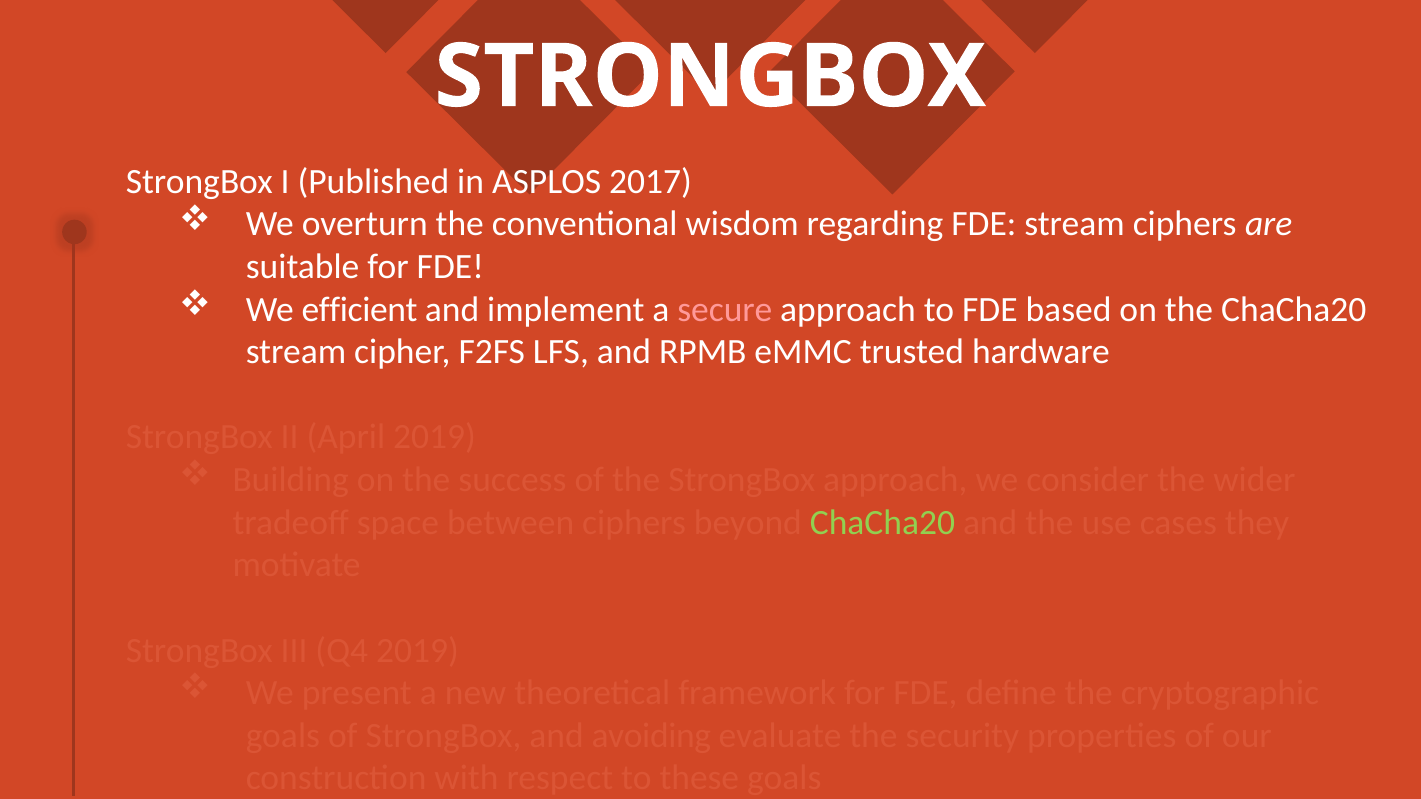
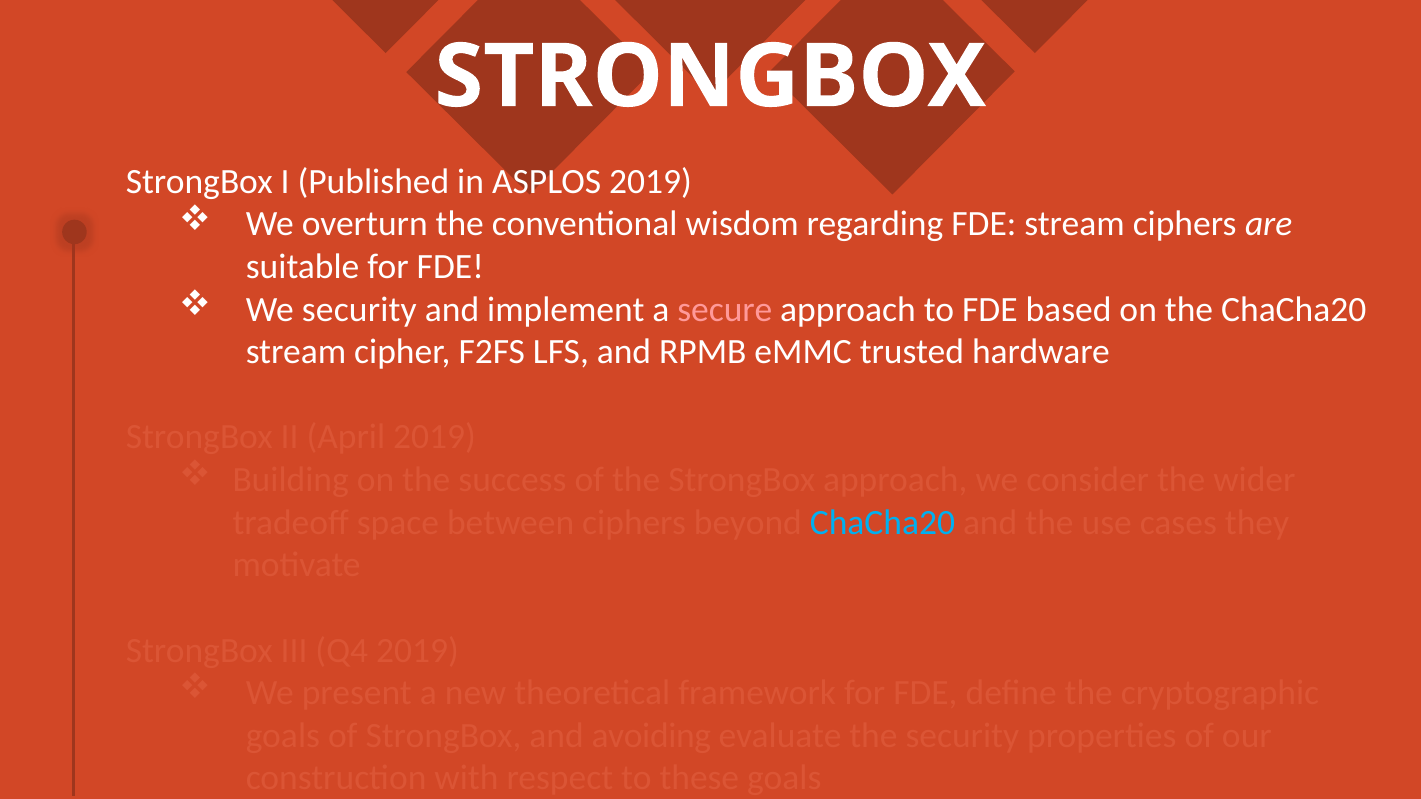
ASPLOS 2017: 2017 -> 2019
We efficient: efficient -> security
ChaCha20 at (882, 523) colour: light green -> light blue
